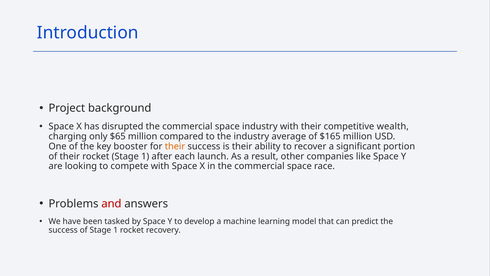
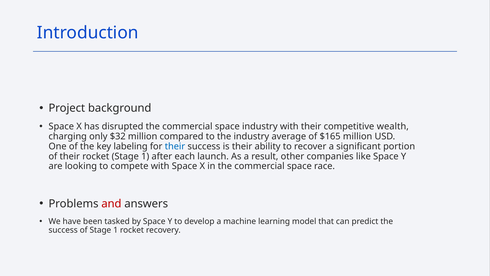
$65: $65 -> $32
booster: booster -> labeling
their at (175, 146) colour: orange -> blue
